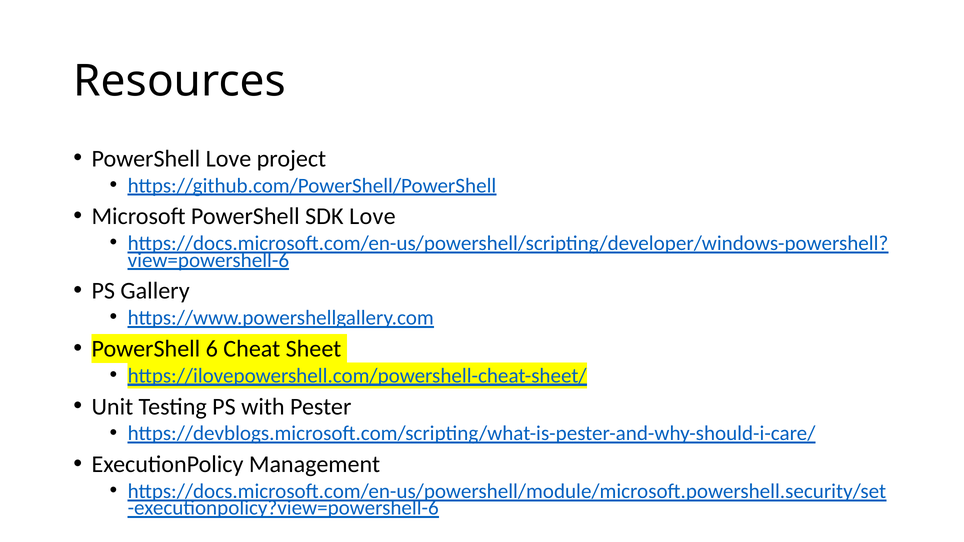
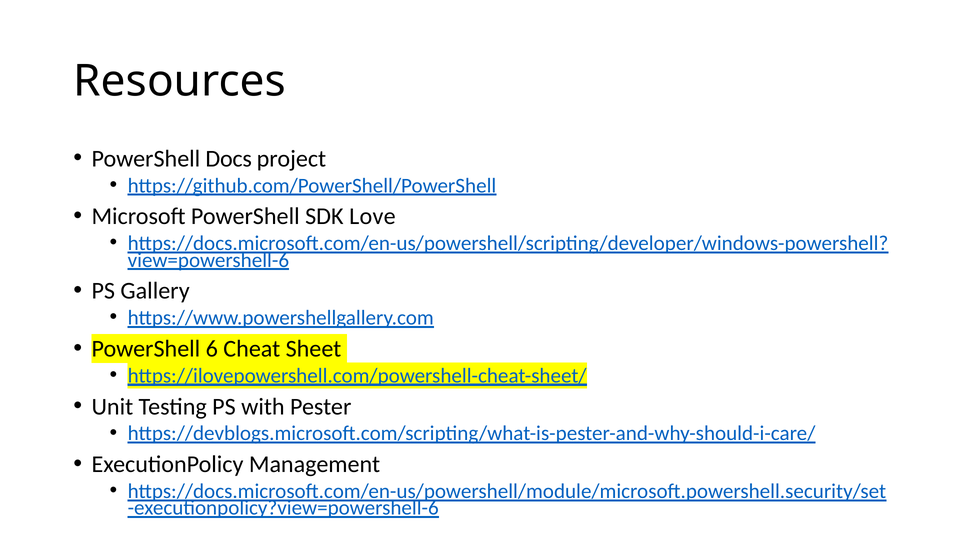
PowerShell Love: Love -> Docs
